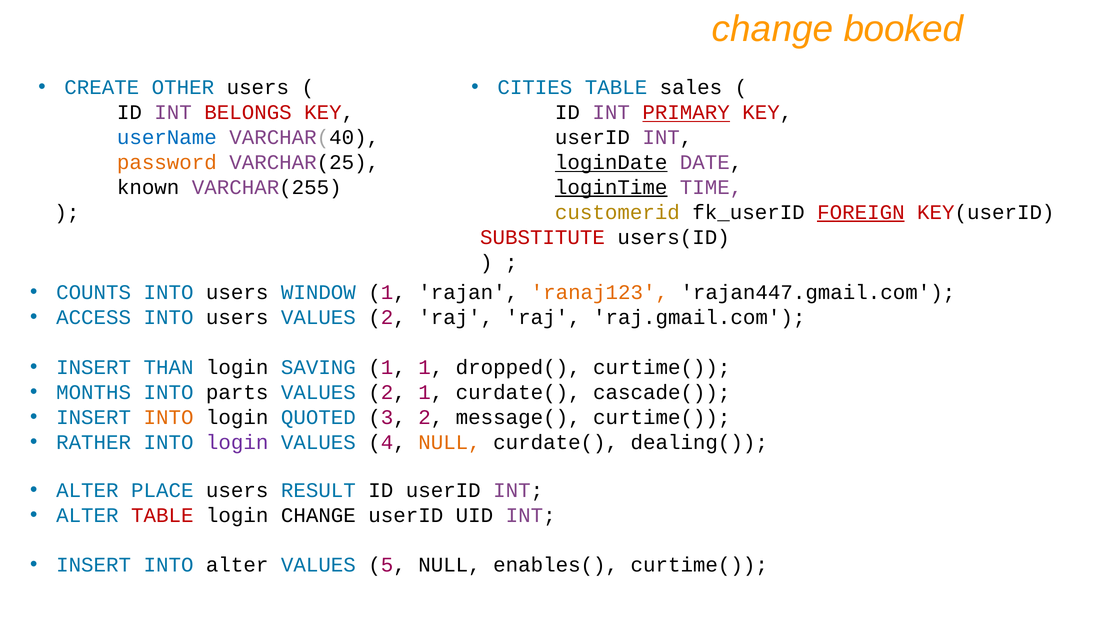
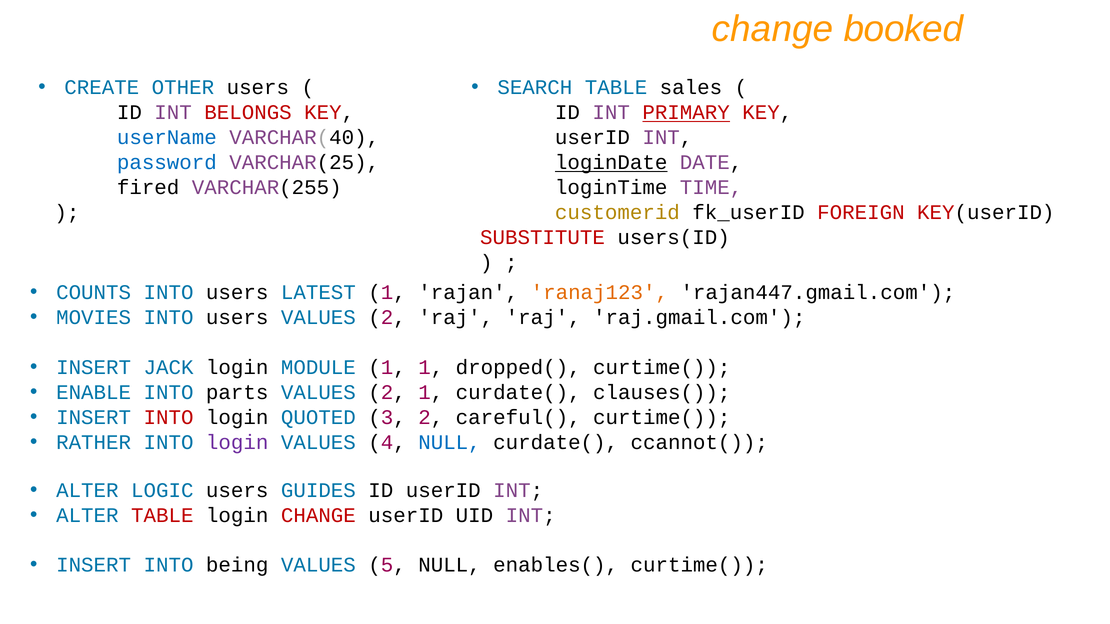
CITIES: CITIES -> SEARCH
password colour: orange -> blue
known: known -> fired
loginTime underline: present -> none
FOREIGN underline: present -> none
WINDOW: WINDOW -> LATEST
ACCESS: ACCESS -> MOVIES
THAN: THAN -> JACK
SAVING: SAVING -> MODULE
MONTHS: MONTHS -> ENABLE
cascade(: cascade( -> clauses(
INTO at (169, 418) colour: orange -> red
message(: message( -> careful(
NULL at (449, 443) colour: orange -> blue
dealing(: dealing( -> ccannot(
PLACE: PLACE -> LOGIC
RESULT: RESULT -> GUIDES
CHANGE at (318, 516) colour: black -> red
INTO alter: alter -> being
